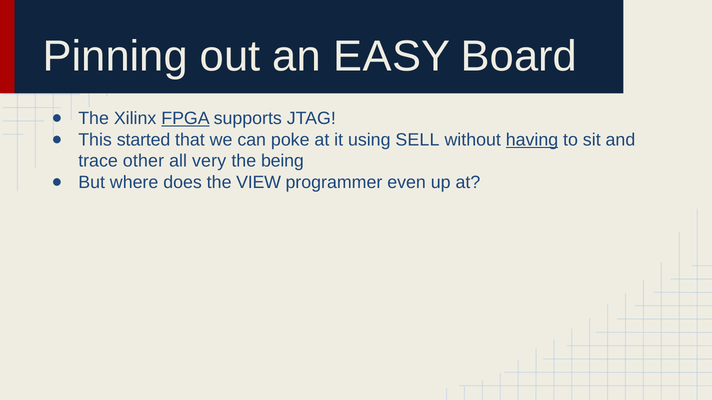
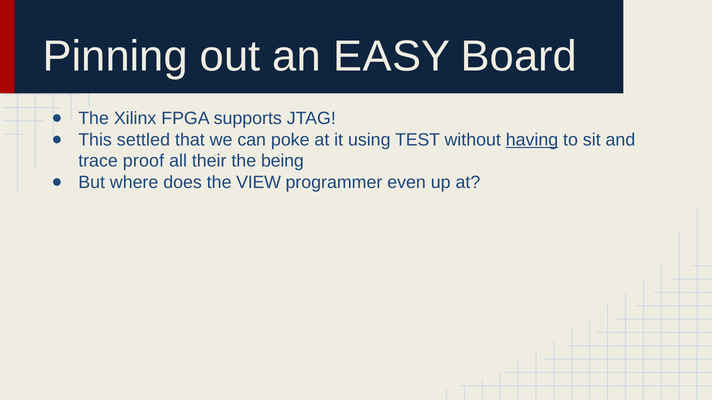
FPGA underline: present -> none
started: started -> settled
SELL: SELL -> TEST
other: other -> proof
very: very -> their
